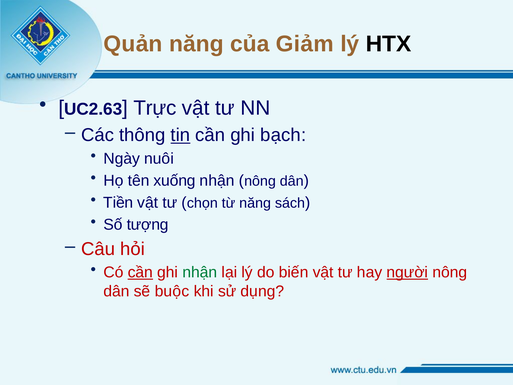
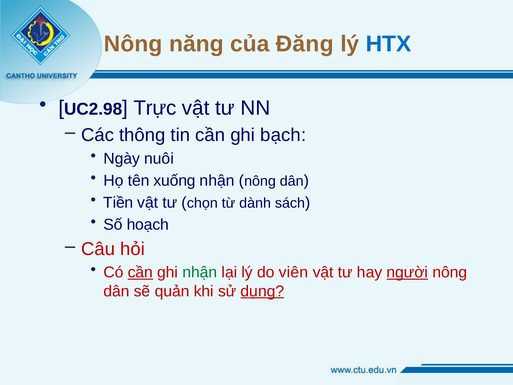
Quản at (133, 44): Quản -> Nông
Giảm: Giảm -> Đăng
HTX colour: black -> blue
UC2.63: UC2.63 -> UC2.98
tin underline: present -> none
từ năng: năng -> dành
tượng: tượng -> hoạch
biến: biến -> viên
buộc: buộc -> quản
dụng underline: none -> present
